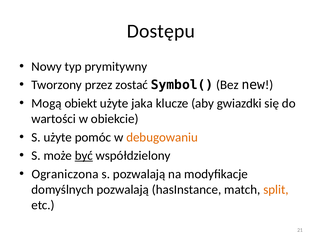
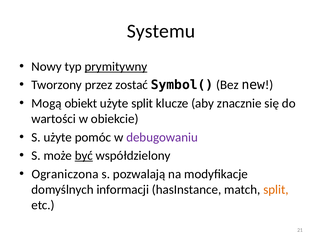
Dostępu: Dostępu -> Systemu
prymitywny underline: none -> present
użyte jaka: jaka -> split
gwiazdki: gwiazdki -> znacznie
debugowaniu colour: orange -> purple
domyślnych pozwalają: pozwalają -> informacji
